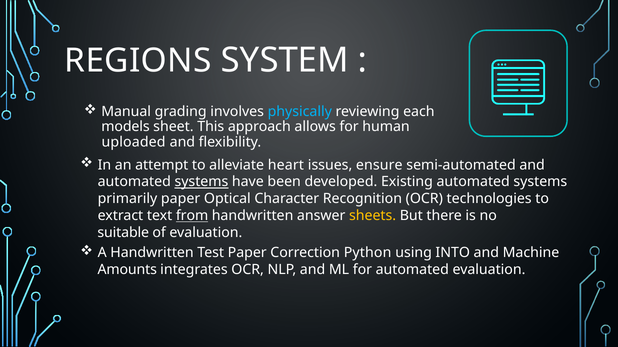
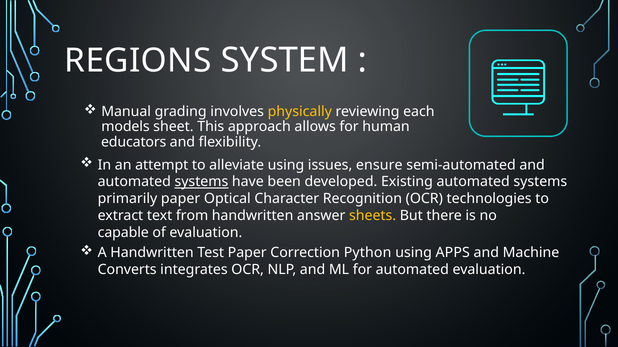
physically colour: light blue -> yellow
uploaded: uploaded -> educators
alleviate heart: heart -> using
from underline: present -> none
suitable: suitable -> capable
INTO: INTO -> APPS
Amounts: Amounts -> Converts
